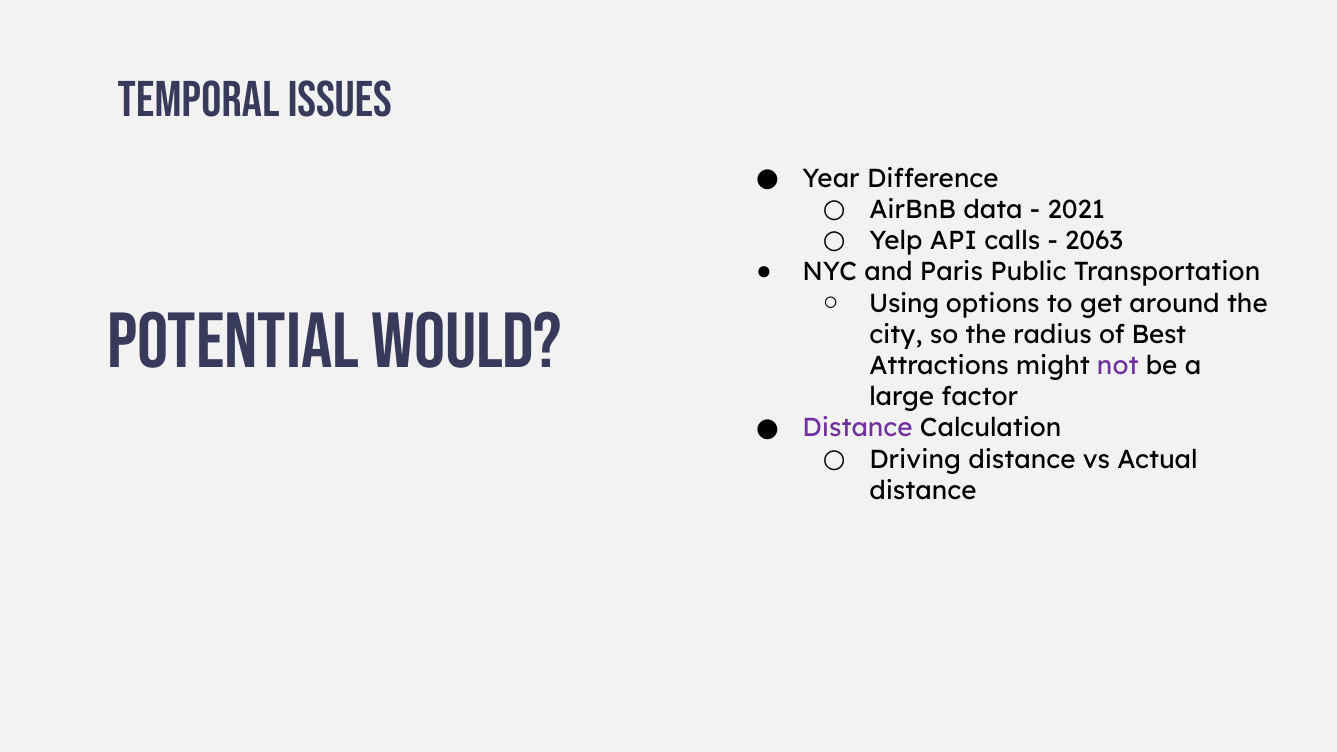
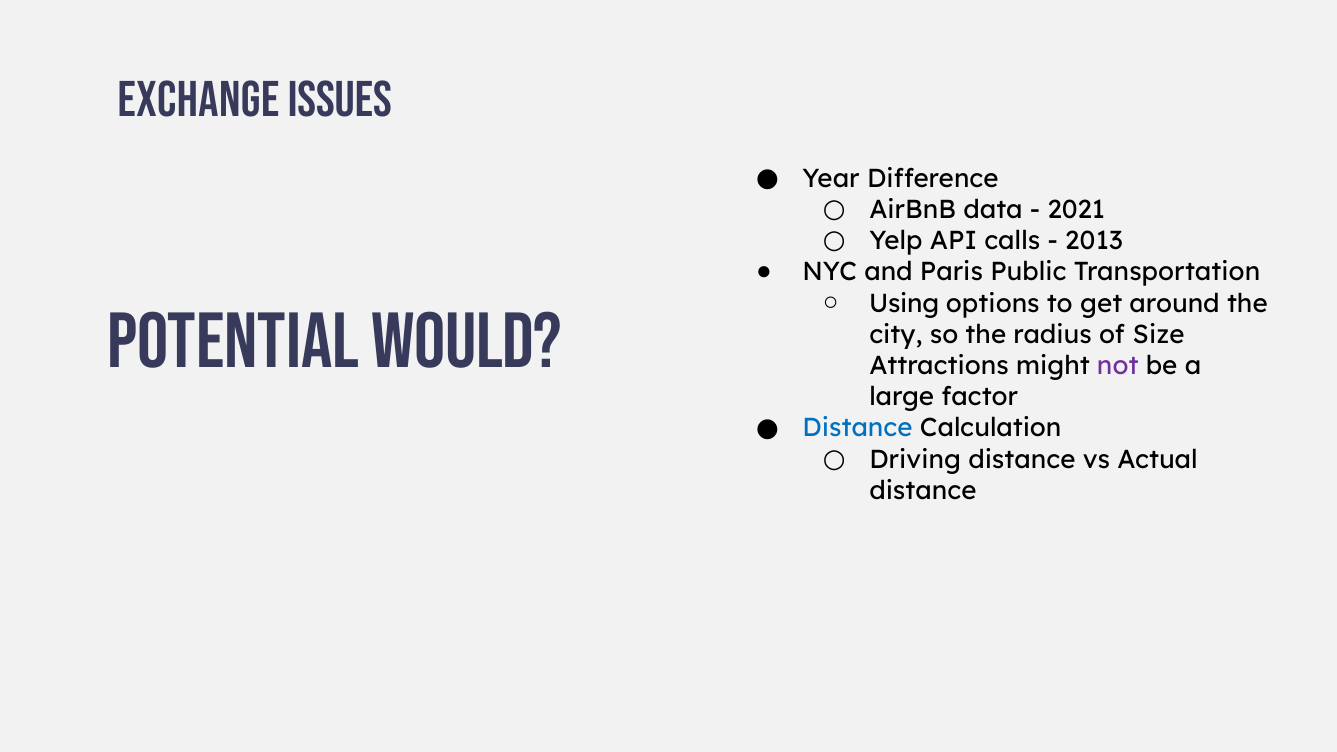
Temporal: Temporal -> Exchange
2063: 2063 -> 2013
Best: Best -> Size
Distance at (857, 428) colour: purple -> blue
